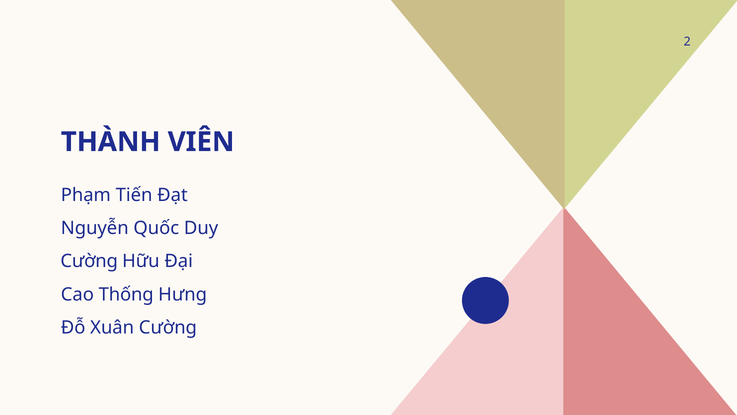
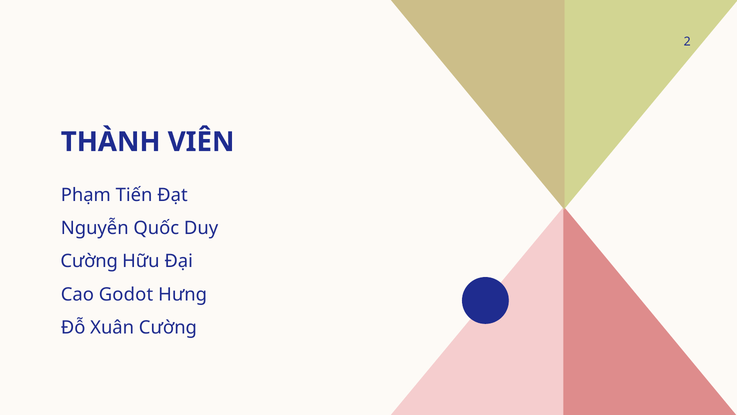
Thống: Thống -> Godot
